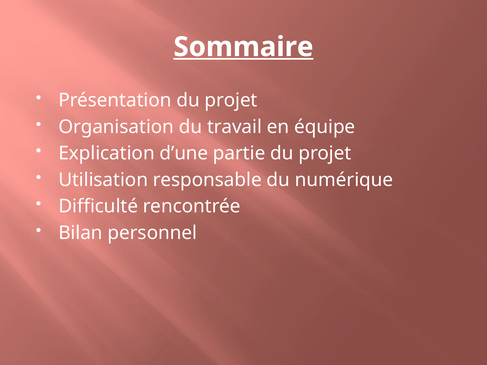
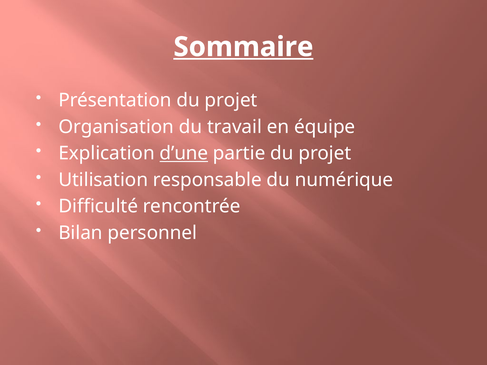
d’une underline: none -> present
